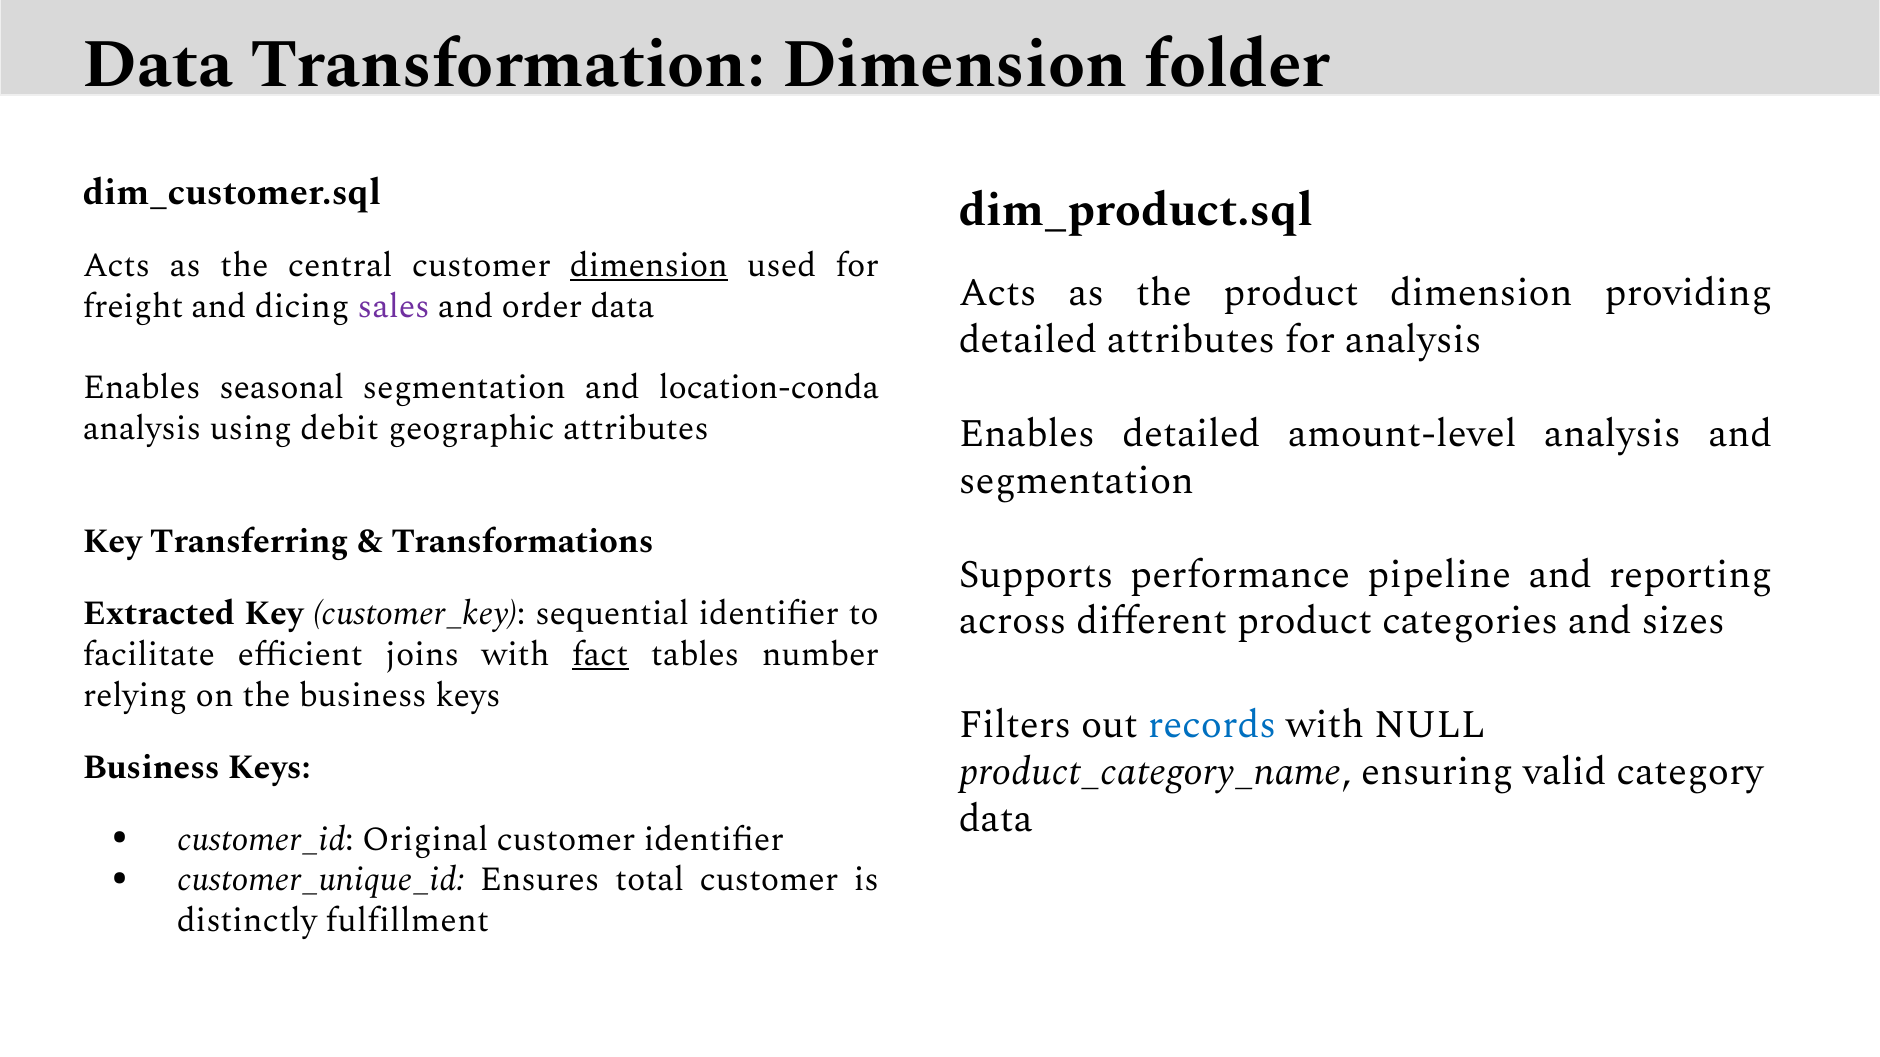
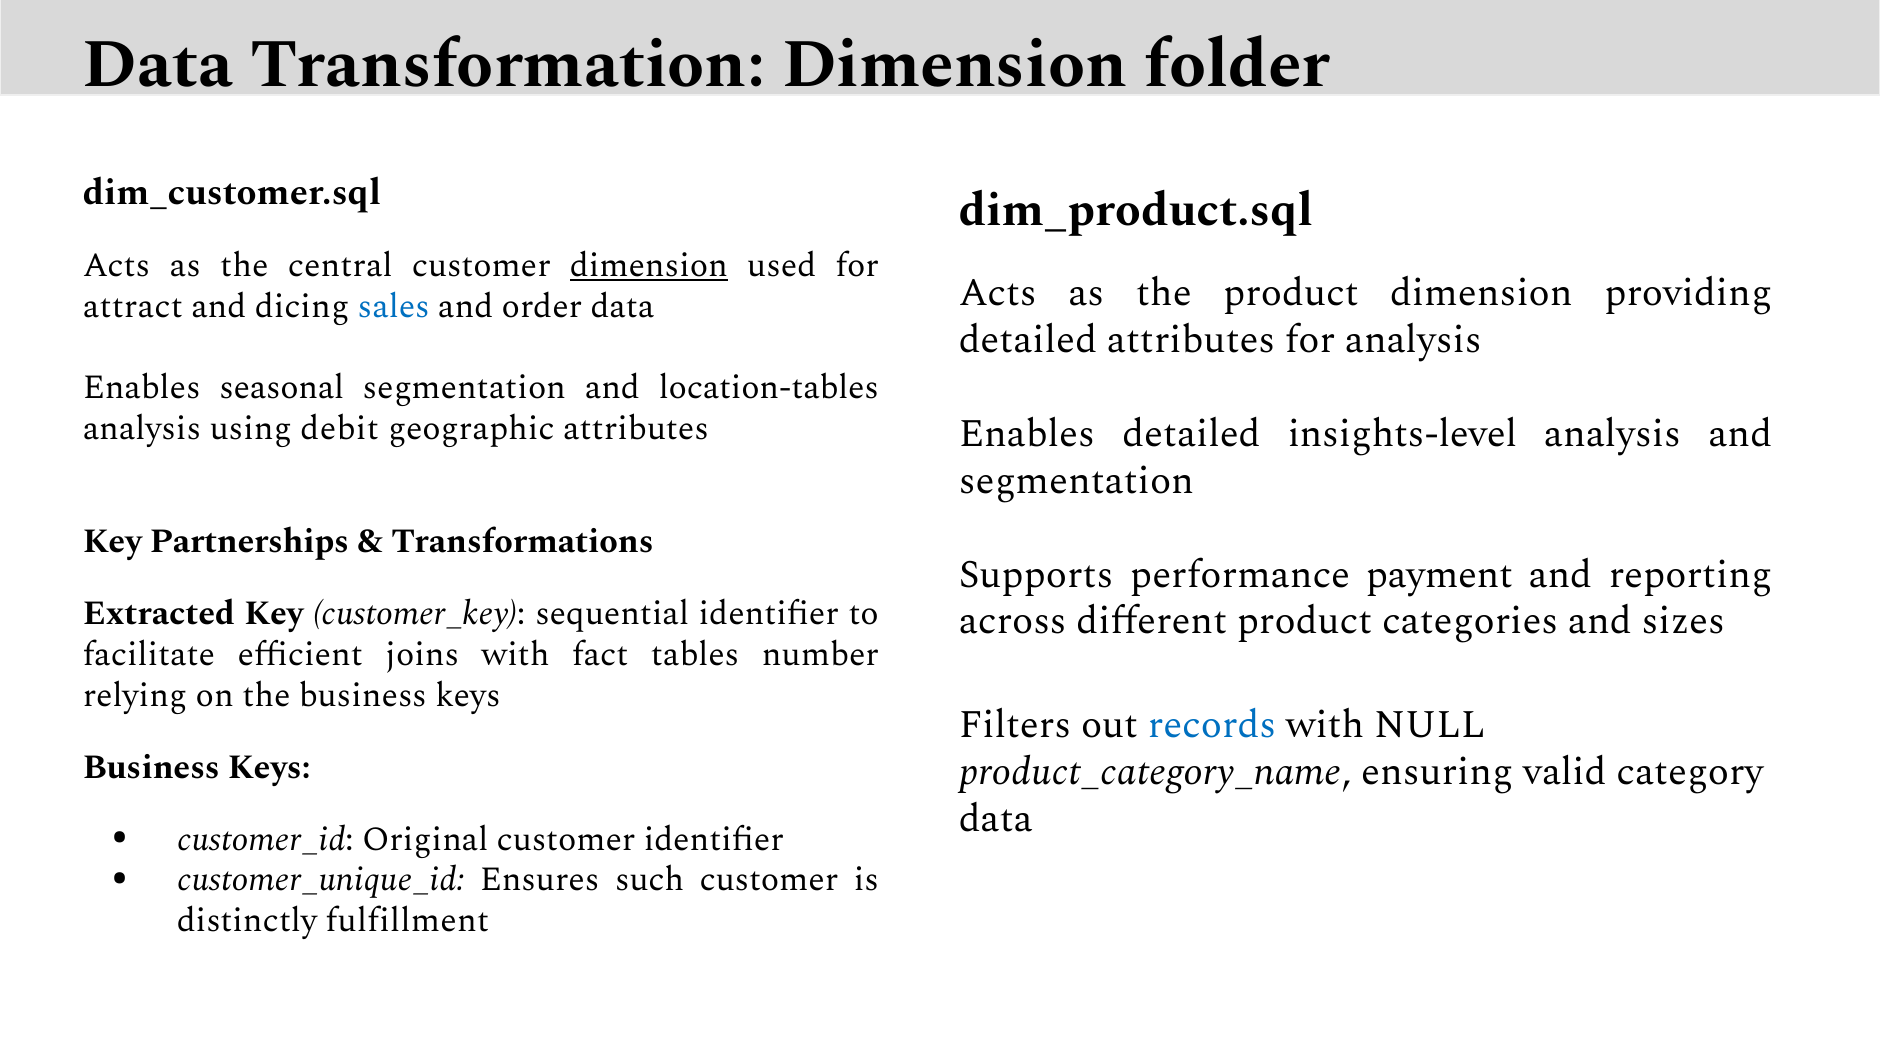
freight: freight -> attract
sales colour: purple -> blue
location-conda: location-conda -> location-tables
amount-level: amount-level -> insights-level
Transferring: Transferring -> Partnerships
pipeline: pipeline -> payment
fact underline: present -> none
total: total -> such
